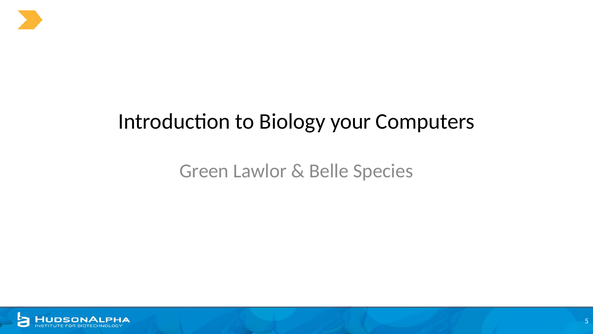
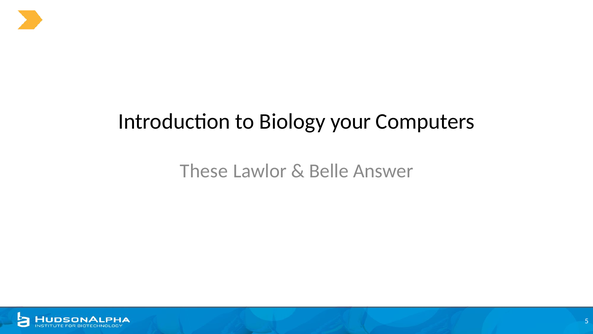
Green: Green -> These
Species: Species -> Answer
